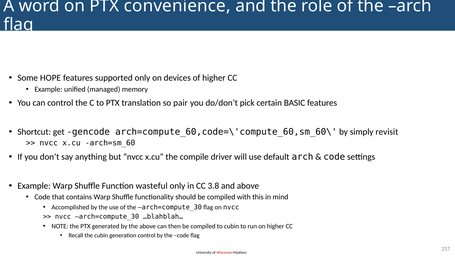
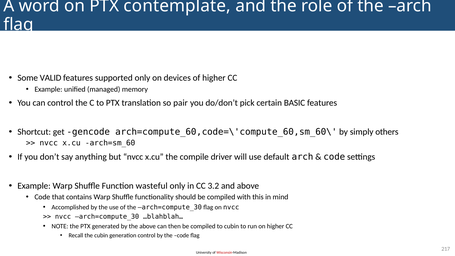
convenience: convenience -> contemplate
HOPE: HOPE -> VALID
revisit: revisit -> others
3.8: 3.8 -> 3.2
